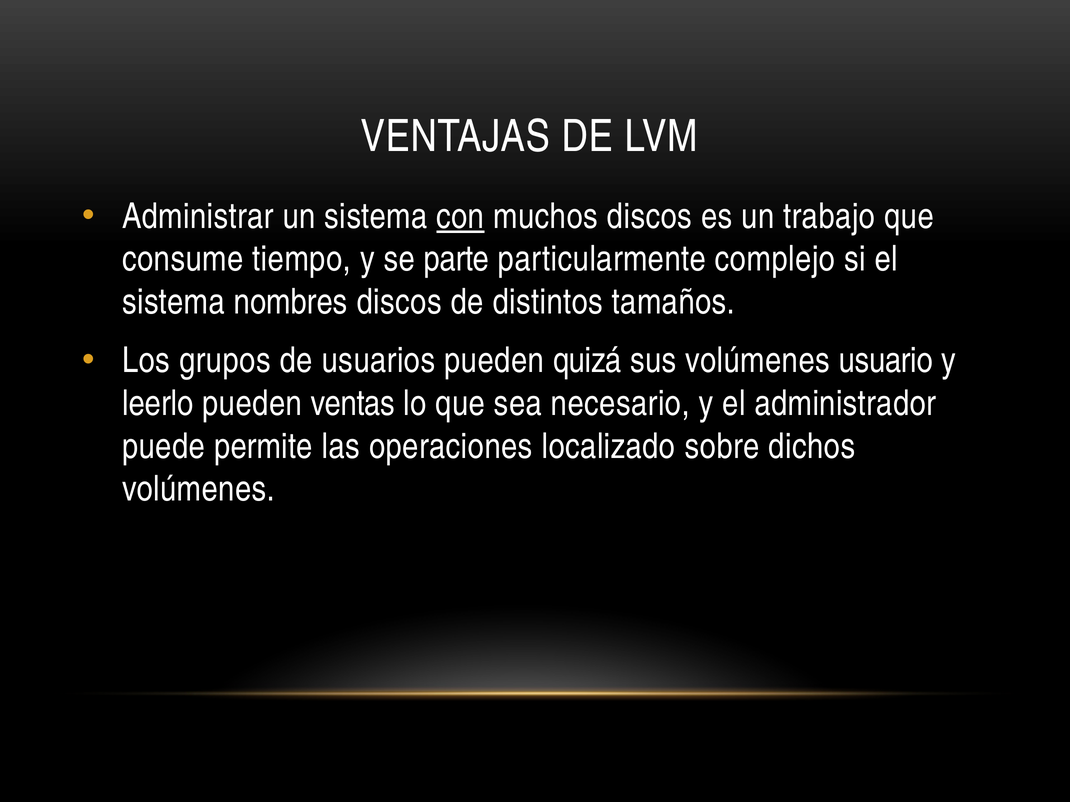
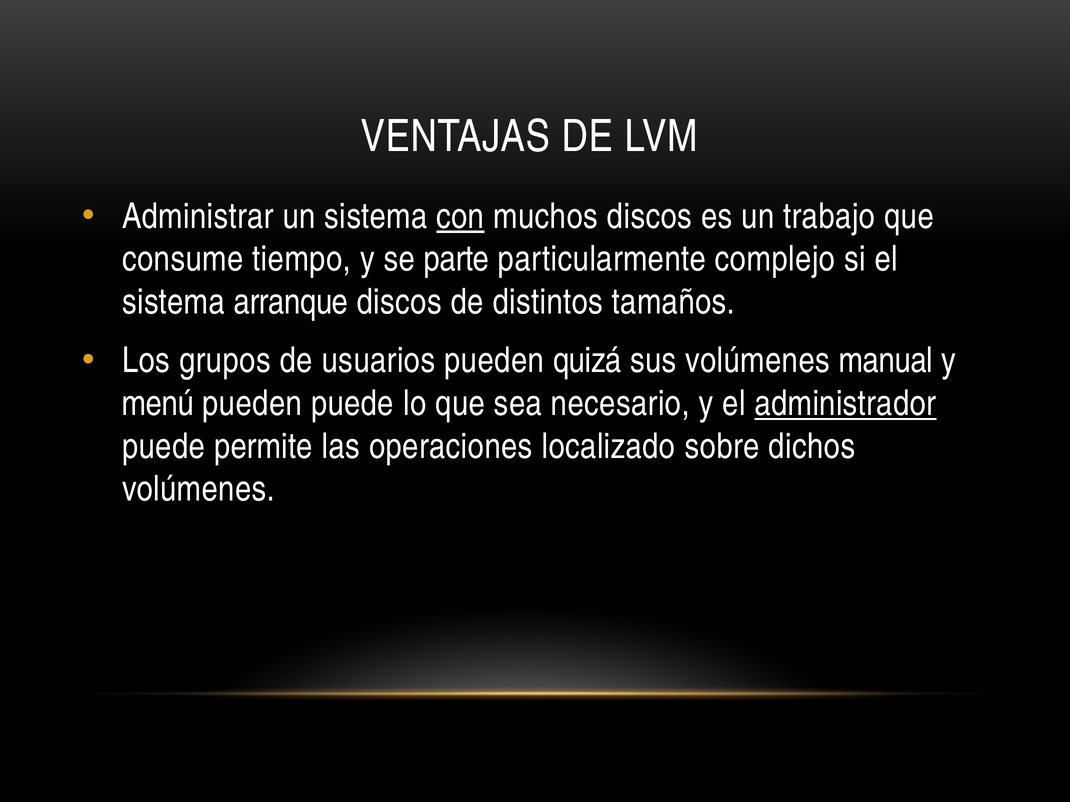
nombres: nombres -> arranque
usuario: usuario -> manual
leerlo: leerlo -> menú
pueden ventas: ventas -> puede
administrador underline: none -> present
